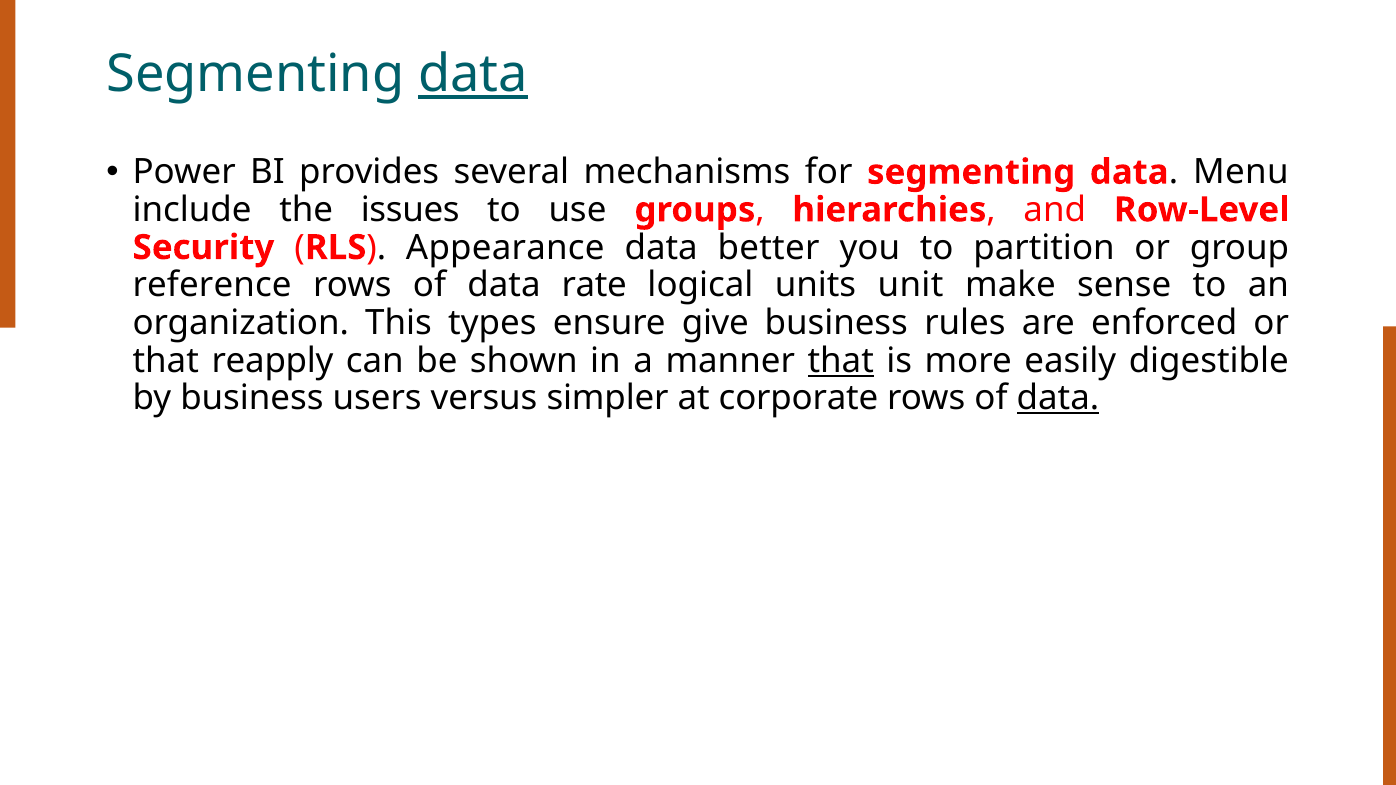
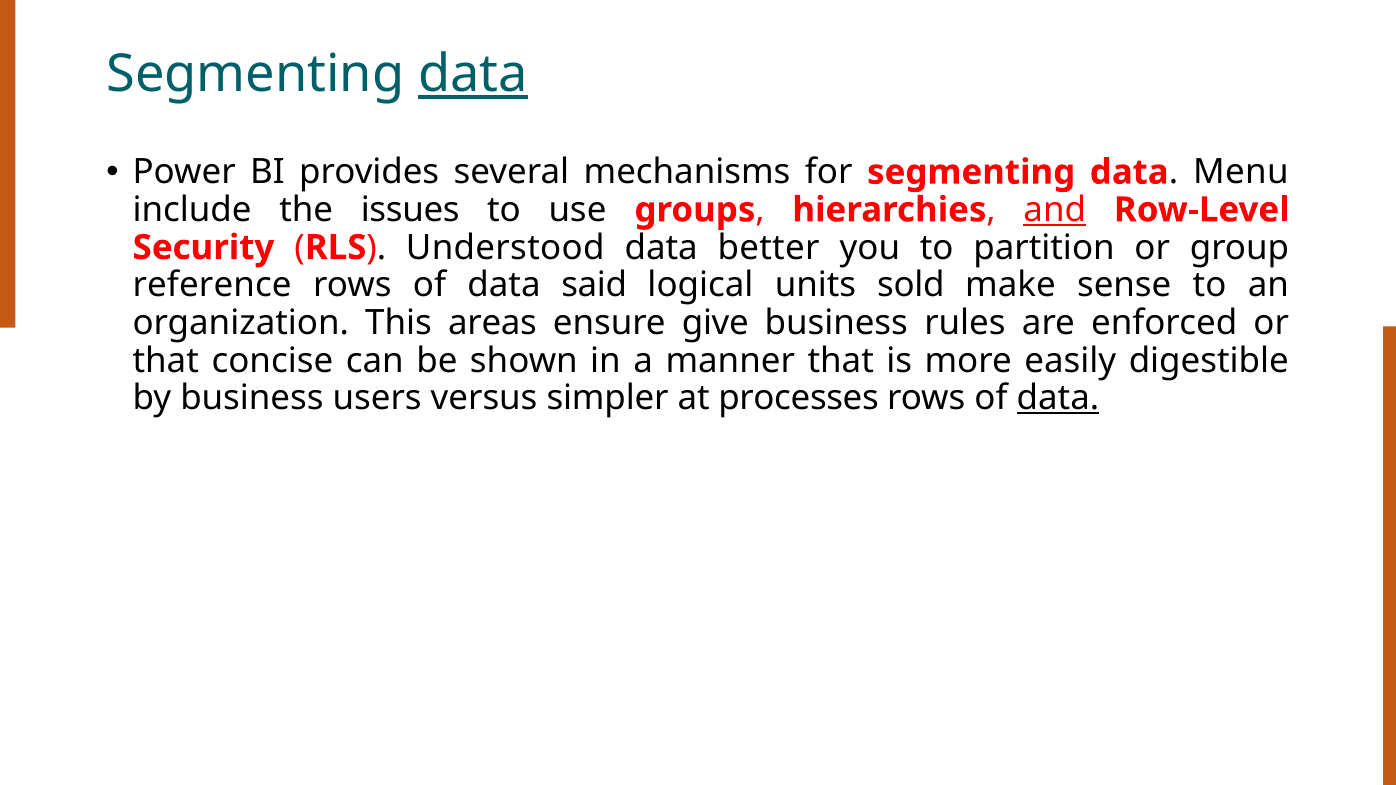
and underline: none -> present
Appearance: Appearance -> Understood
rate: rate -> said
unit: unit -> sold
types: types -> areas
reapply: reapply -> concise
that at (841, 361) underline: present -> none
corporate: corporate -> processes
